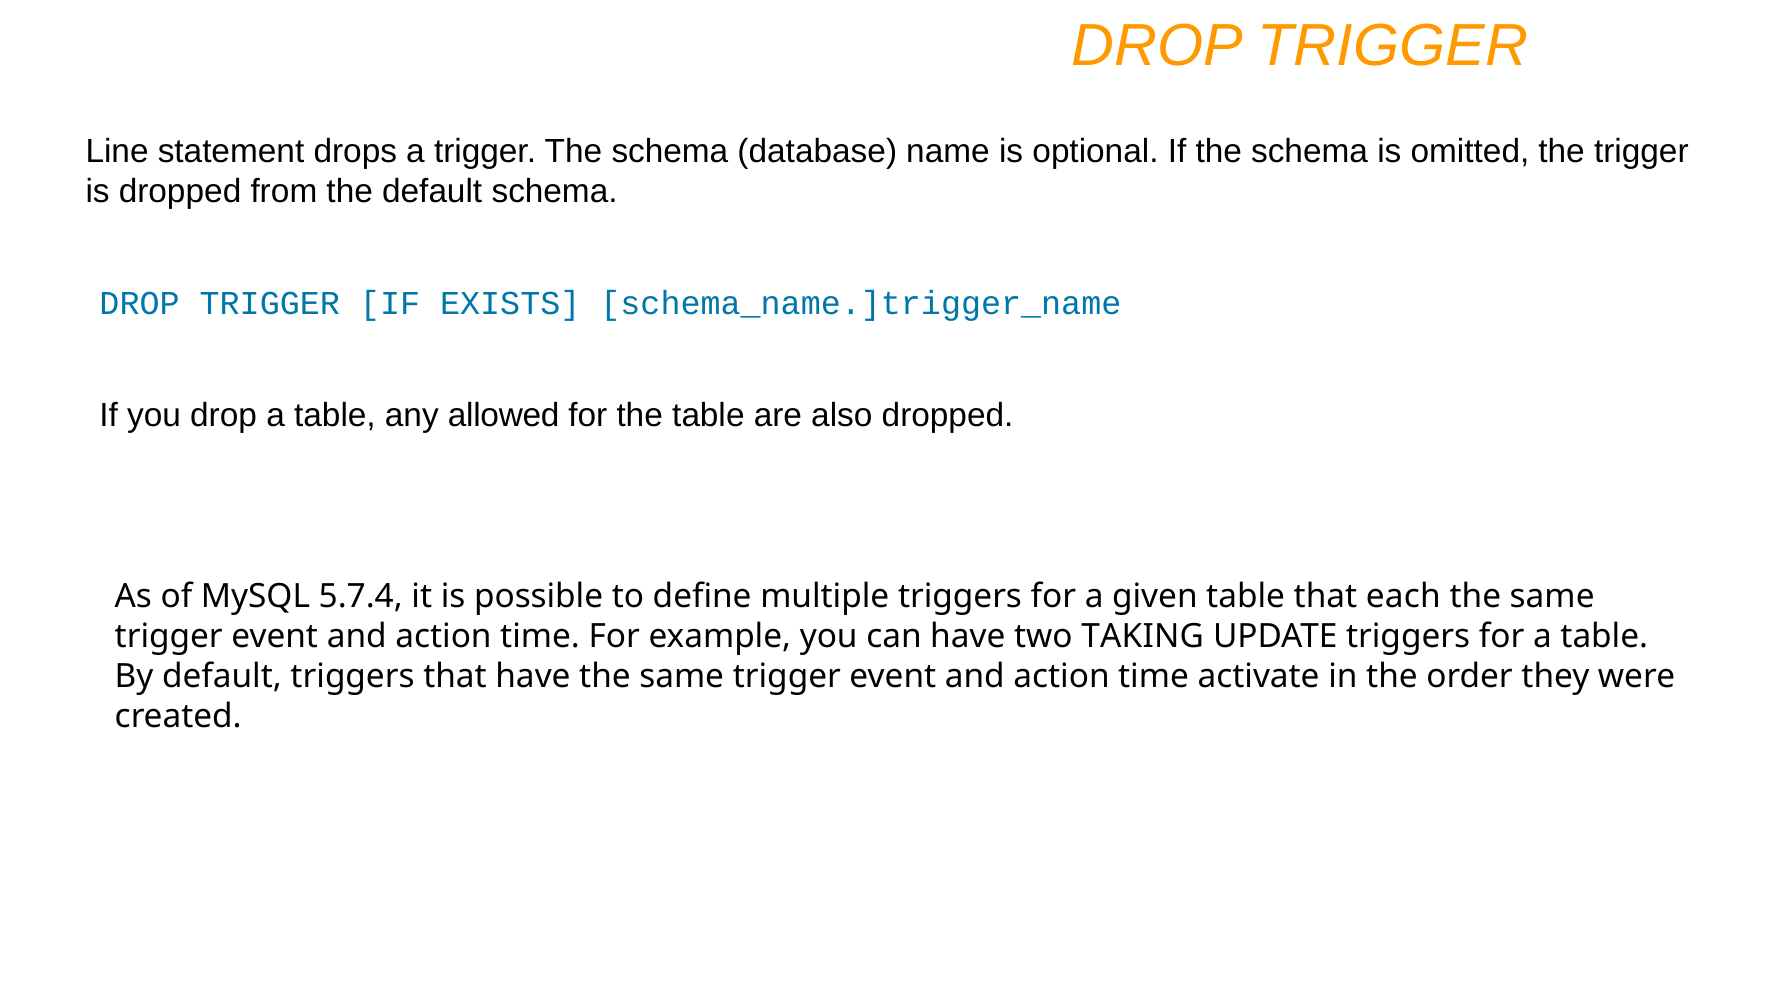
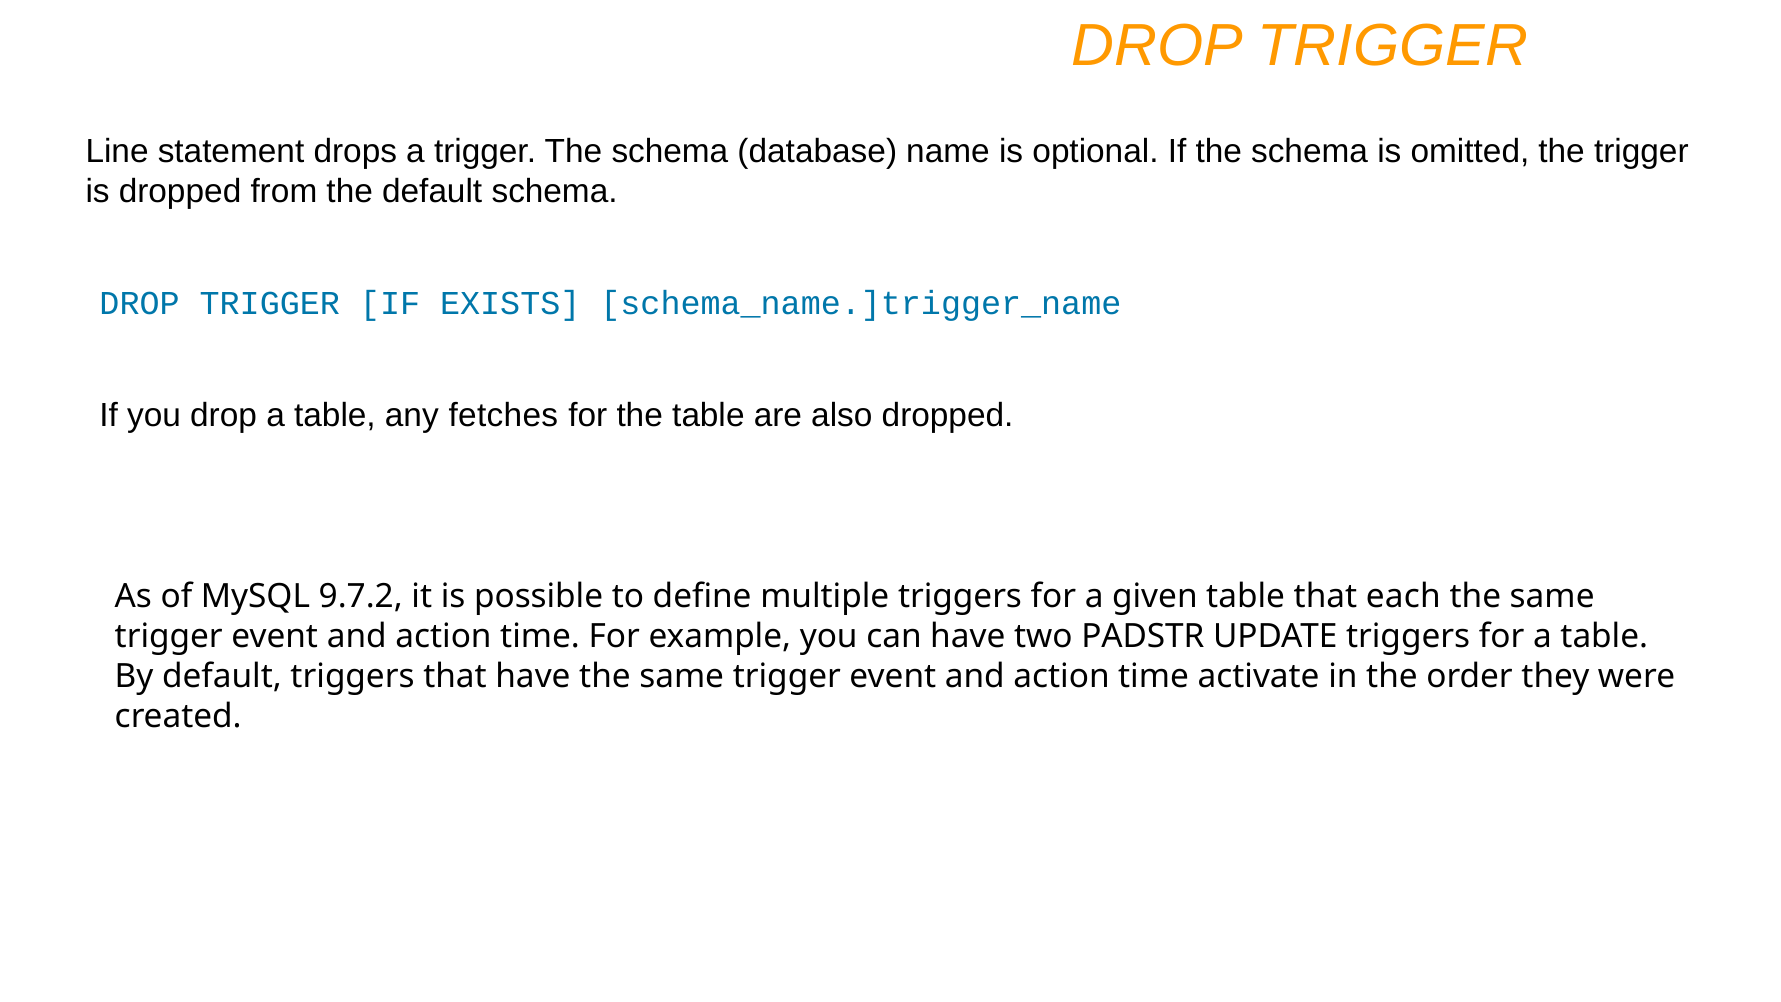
allowed: allowed -> fetches
5.7.4: 5.7.4 -> 9.7.2
TAKING: TAKING -> PADSTR
